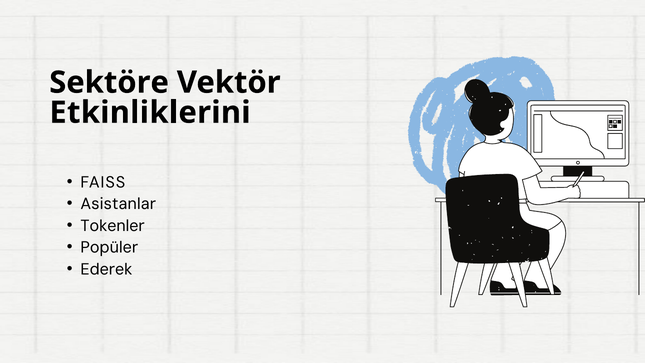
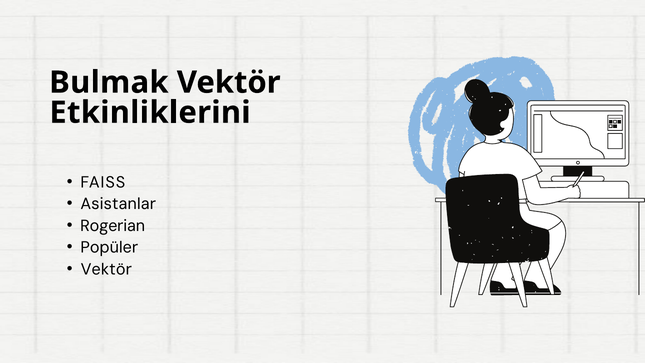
Sektöre: Sektöre -> Bulmak
Tokenler: Tokenler -> Rogerian
Ederek at (106, 269): Ederek -> Vektör
